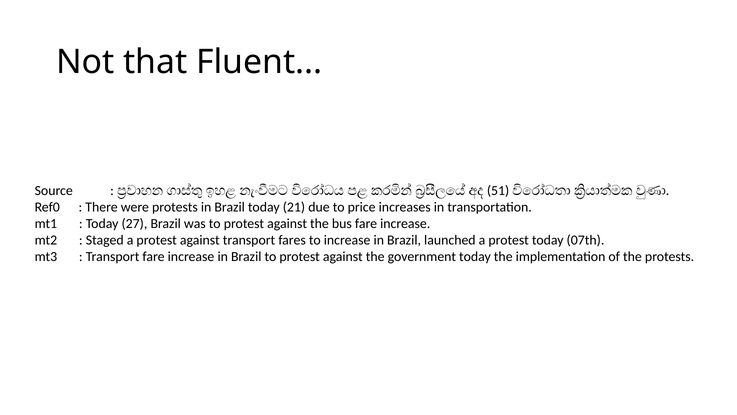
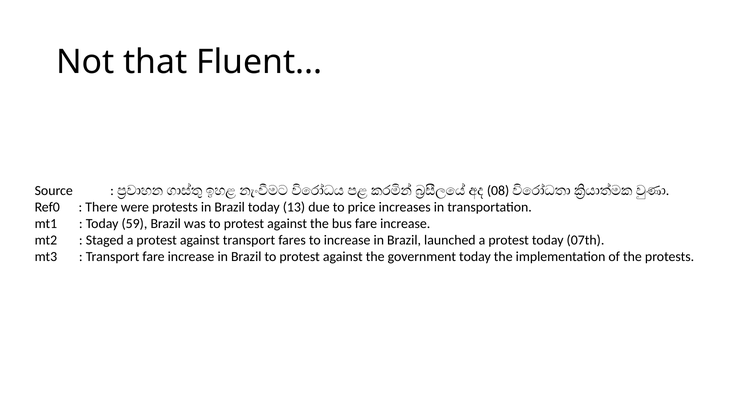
51: 51 -> 08
21: 21 -> 13
27: 27 -> 59
